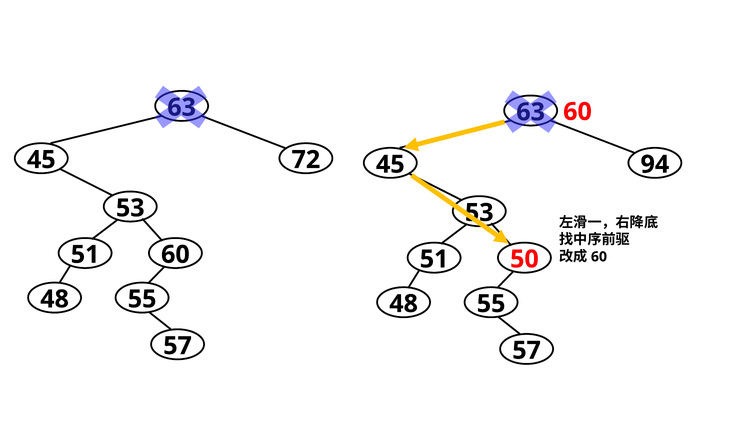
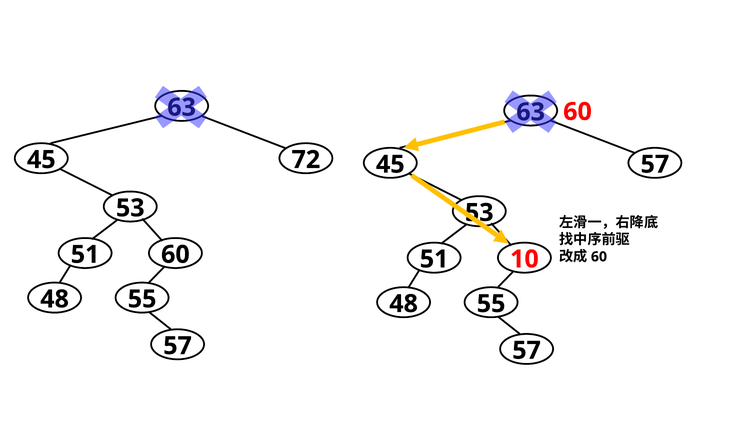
45 94: 94 -> 57
50: 50 -> 10
